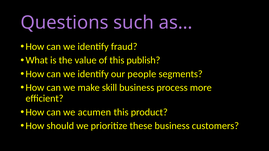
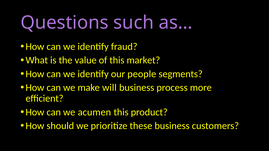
publish: publish -> market
skill: skill -> will
